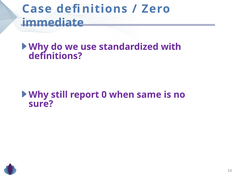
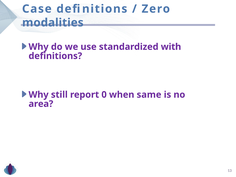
immediate: immediate -> modalities
sure: sure -> area
